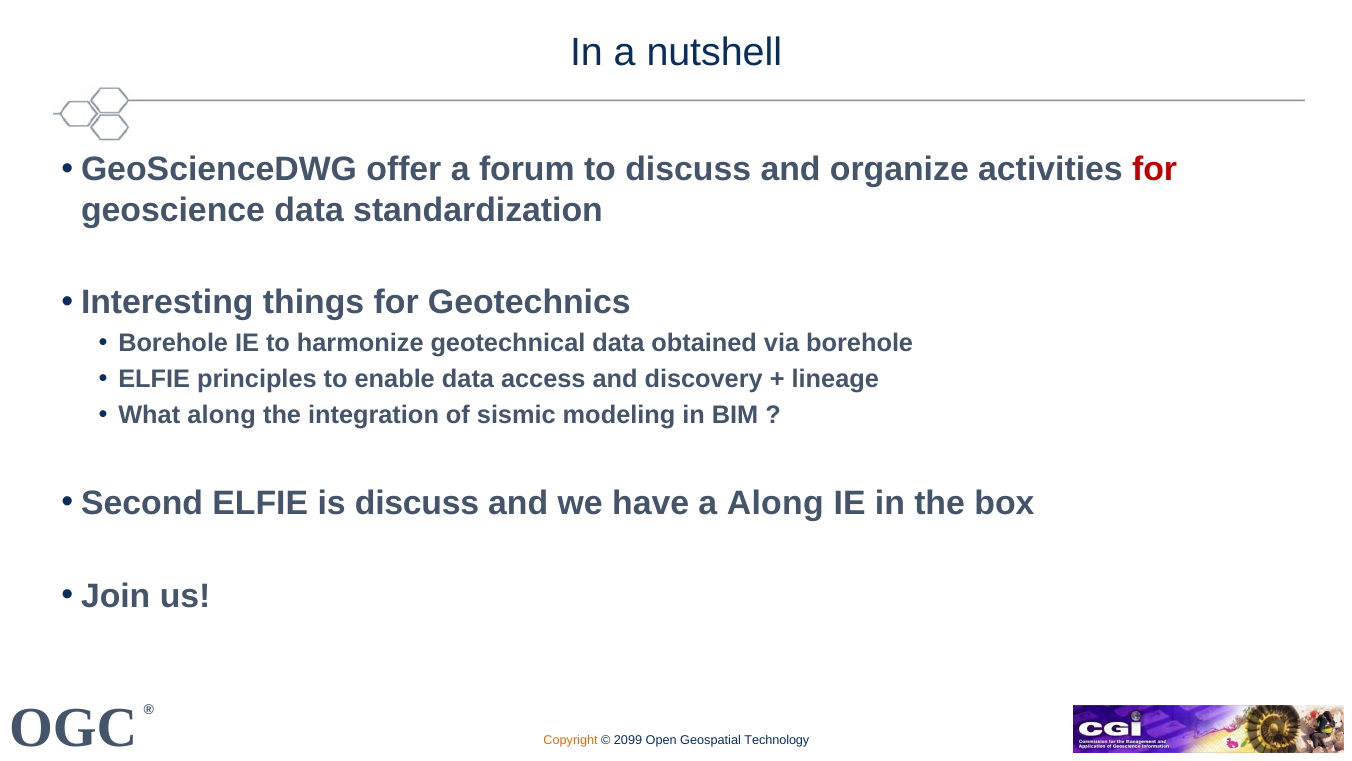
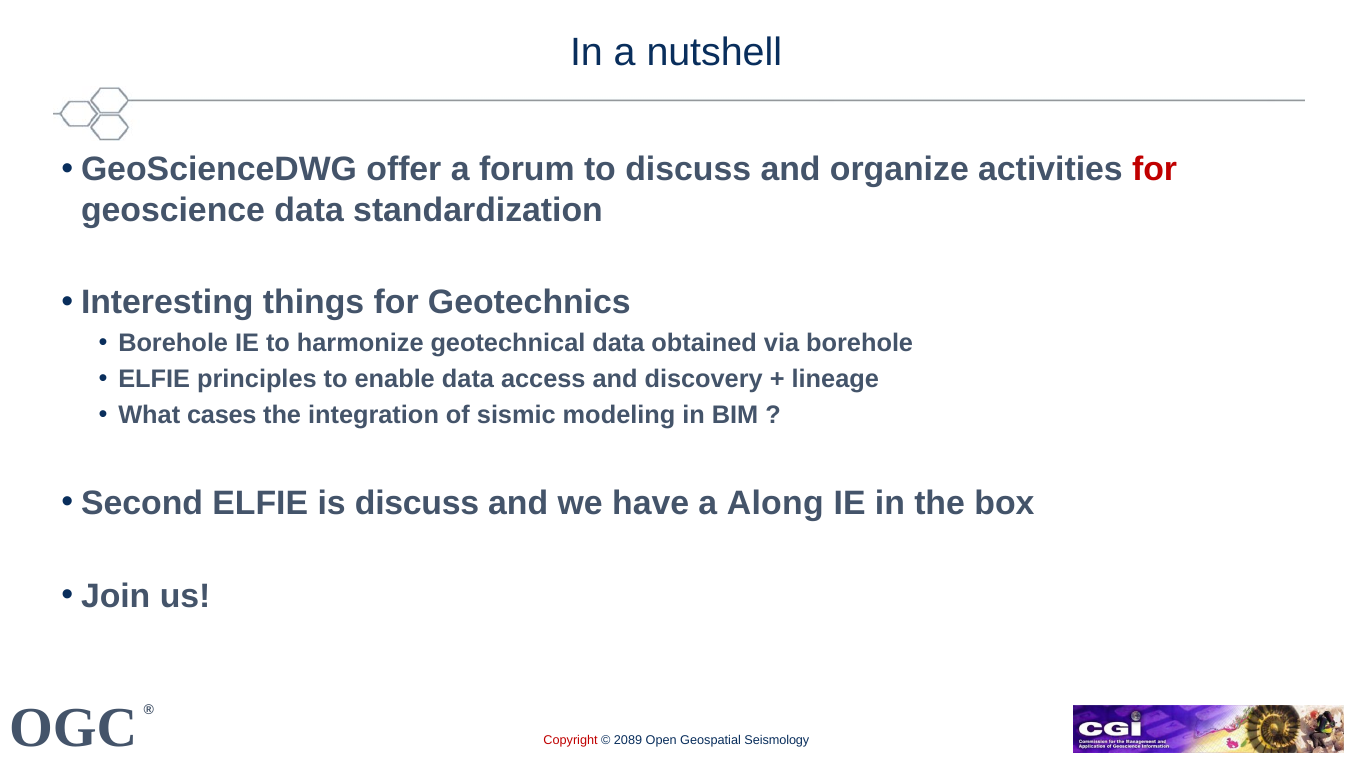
What along: along -> cases
Copyright colour: orange -> red
2099: 2099 -> 2089
Technology: Technology -> Seismology
